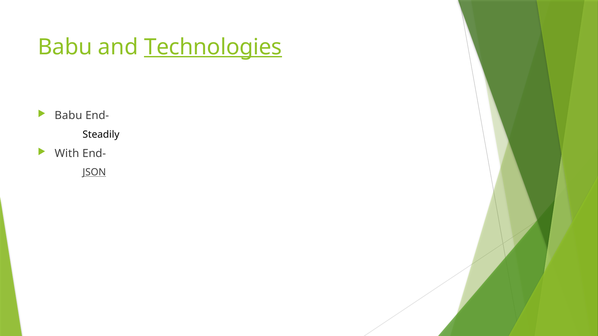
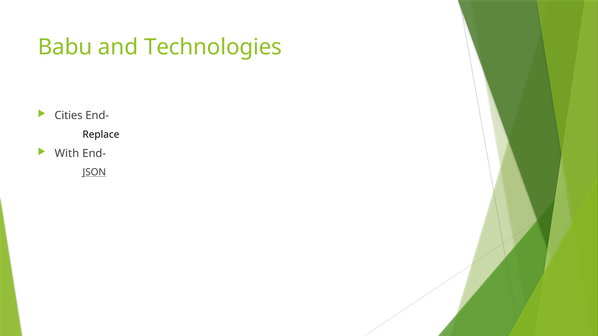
Technologies underline: present -> none
Babu at (68, 116): Babu -> Cities
Steadily: Steadily -> Replace
